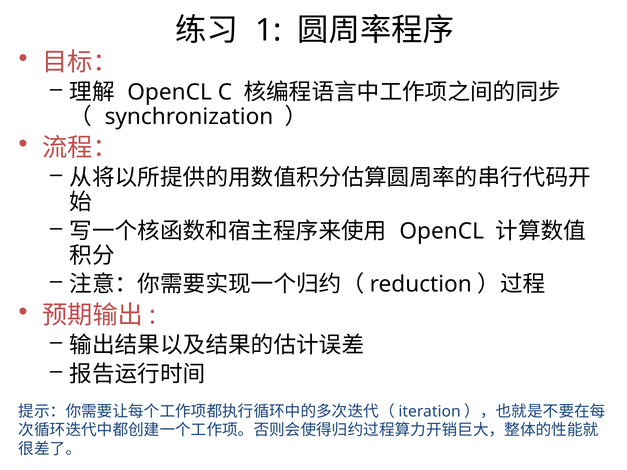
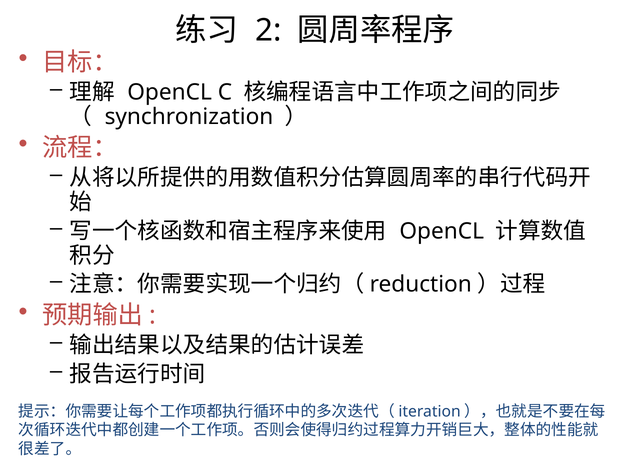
1: 1 -> 2
